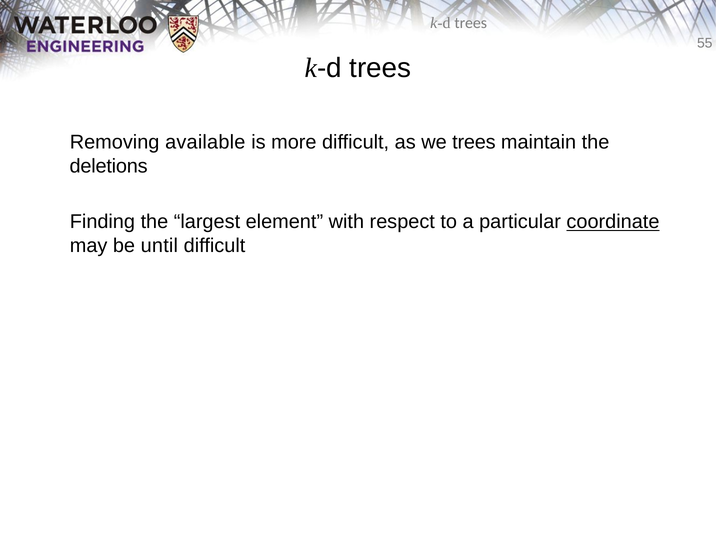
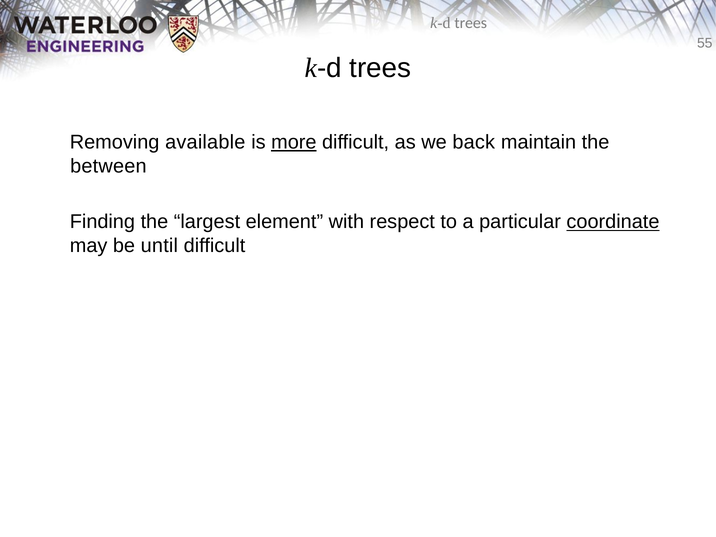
more underline: none -> present
we trees: trees -> back
deletions: deletions -> between
